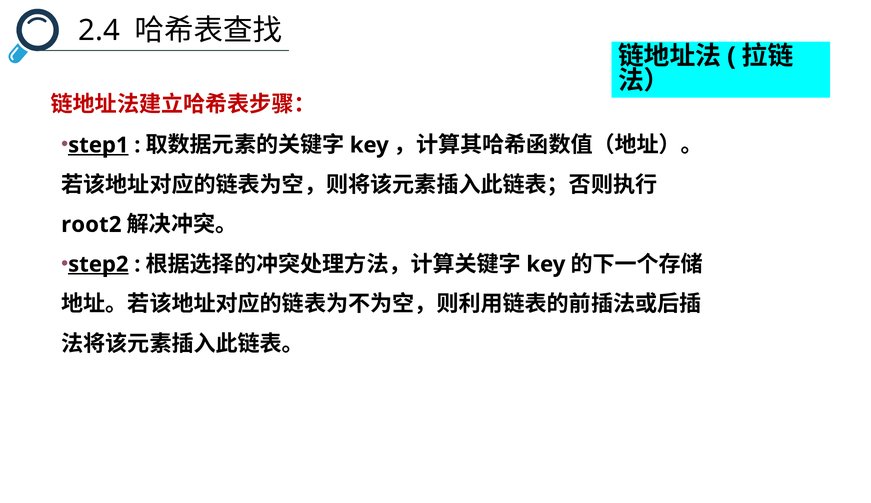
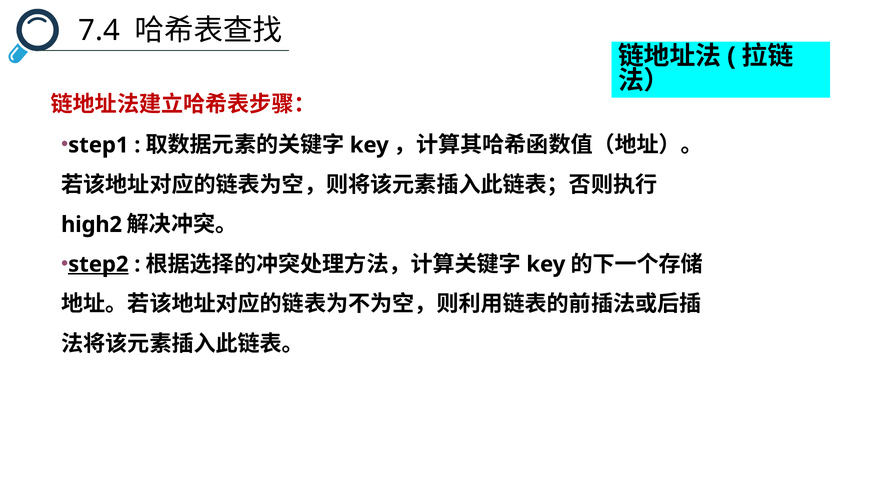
2.4: 2.4 -> 7.4
step1 underline: present -> none
root2: root2 -> high2
